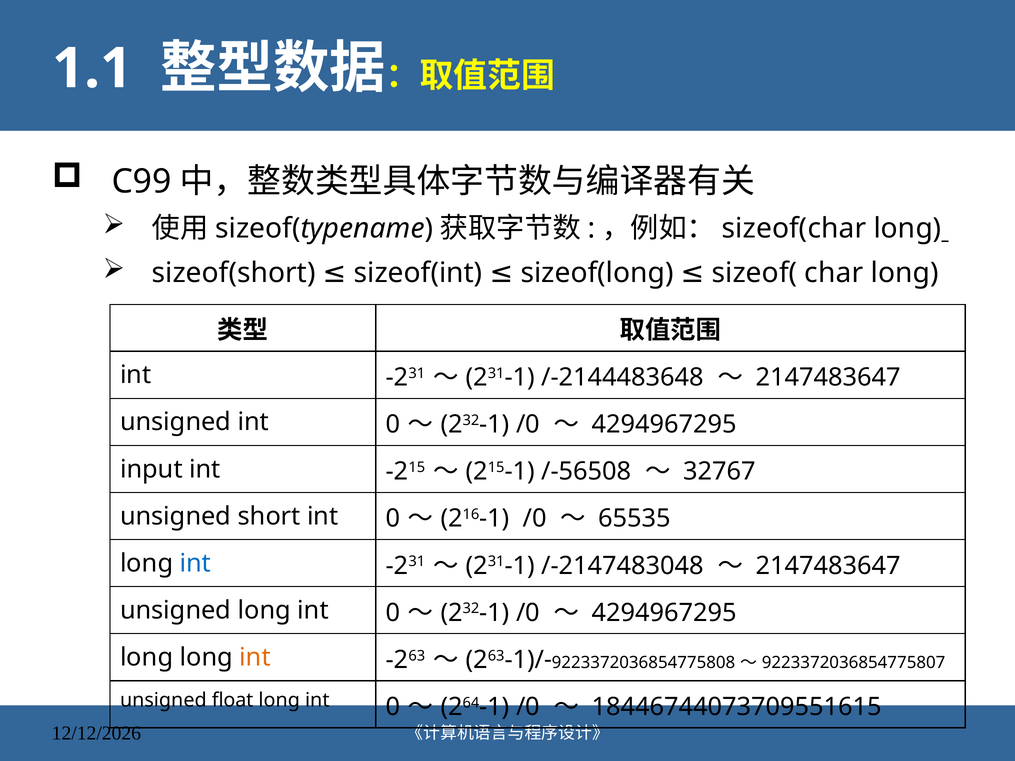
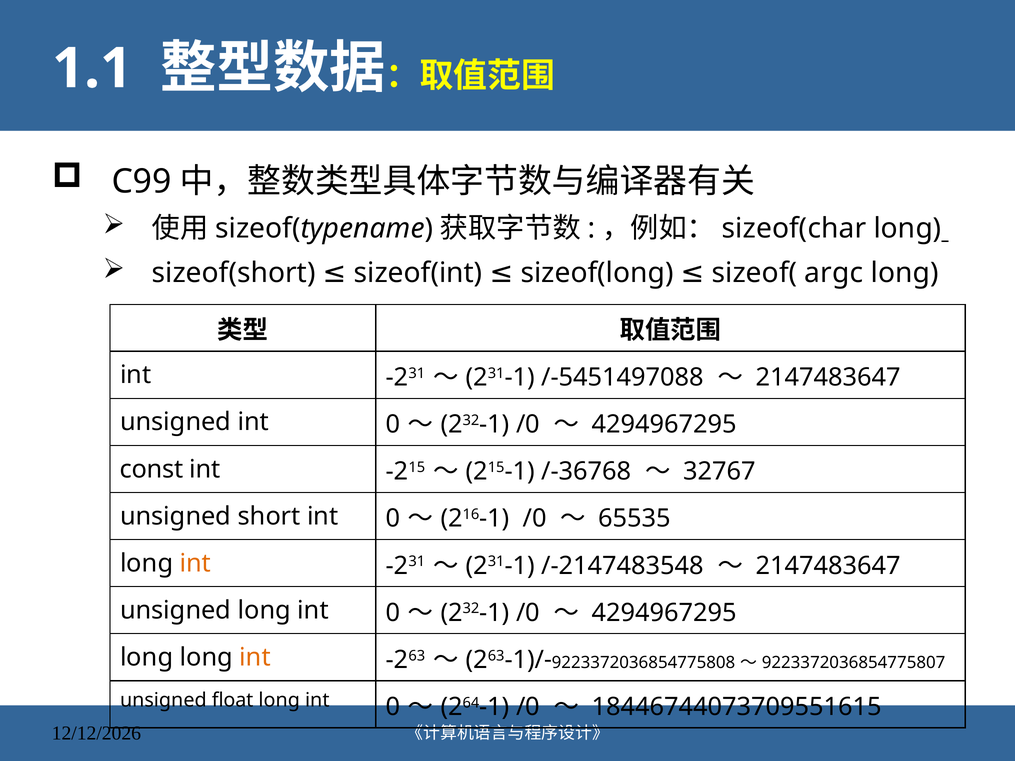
char: char -> argc
/-2144483648: /-2144483648 -> /-5451497088
input: input -> const
/-56508: /-56508 -> /-36768
int at (195, 563) colour: blue -> orange
/-2147483048: /-2147483048 -> /-2147483548
